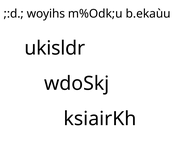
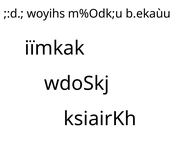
ukisldr: ukisldr -> iïmkak
